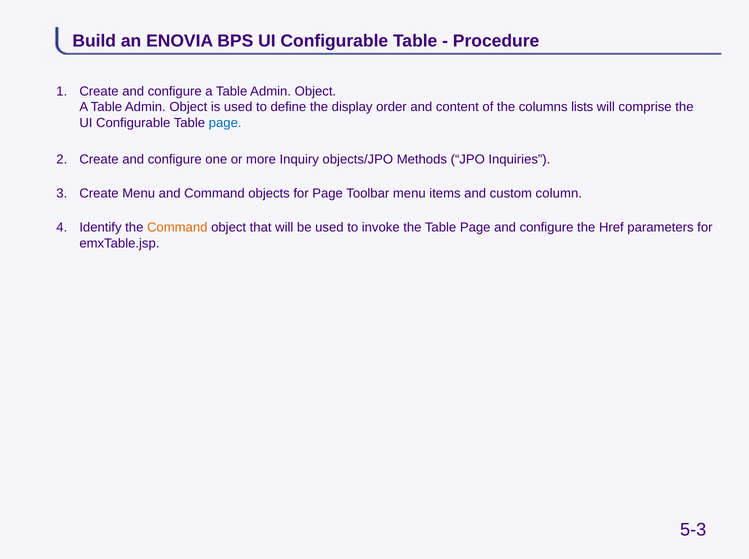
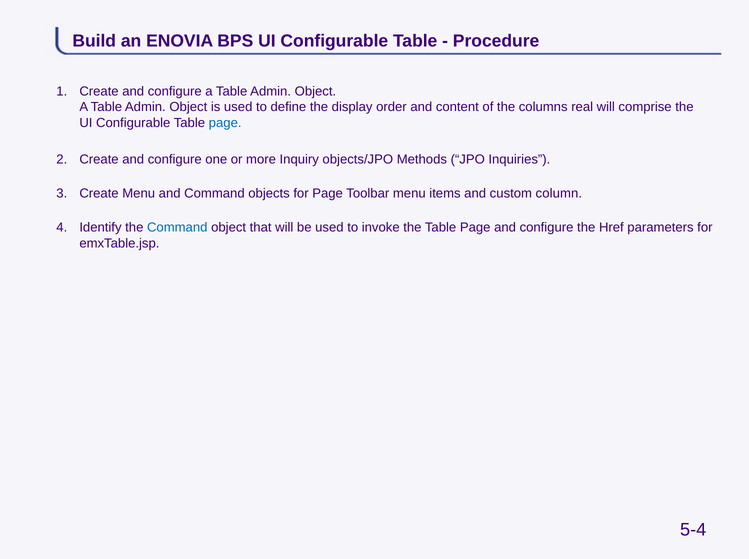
lists: lists -> real
Command at (177, 228) colour: orange -> blue
5-3: 5-3 -> 5-4
